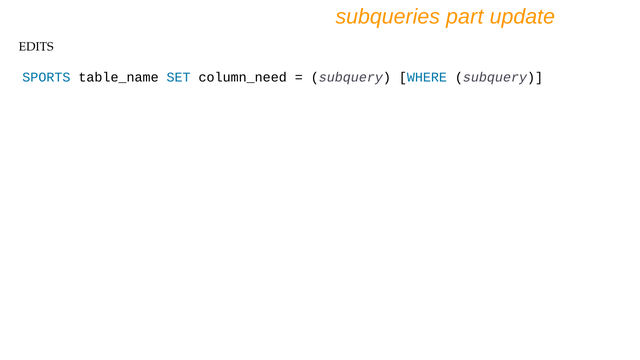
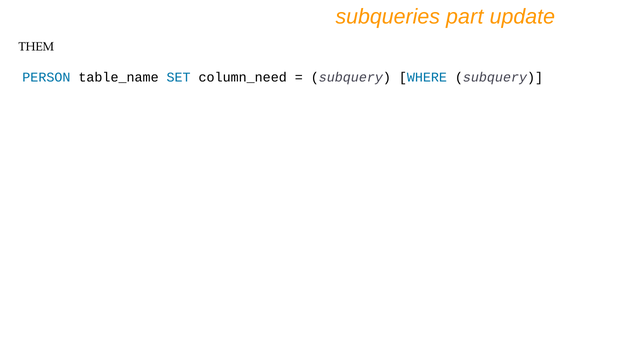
EDITS: EDITS -> THEM
SPORTS: SPORTS -> PERSON
